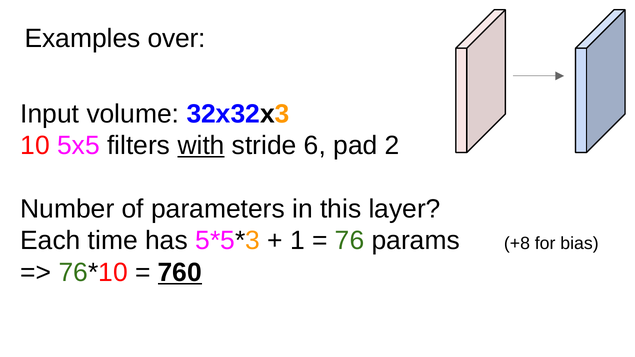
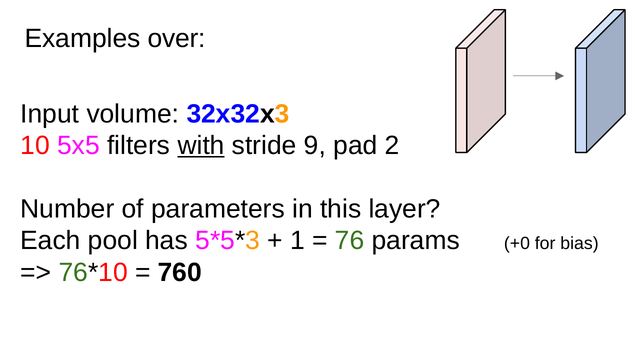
6: 6 -> 9
time: time -> pool
+8: +8 -> +0
760 underline: present -> none
